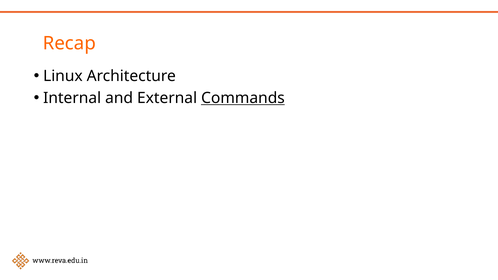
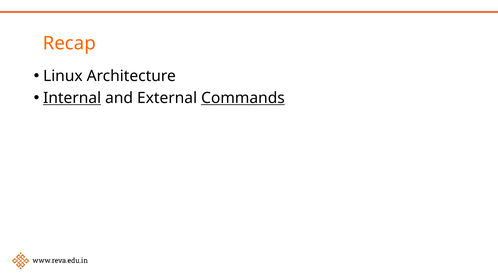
Internal underline: none -> present
